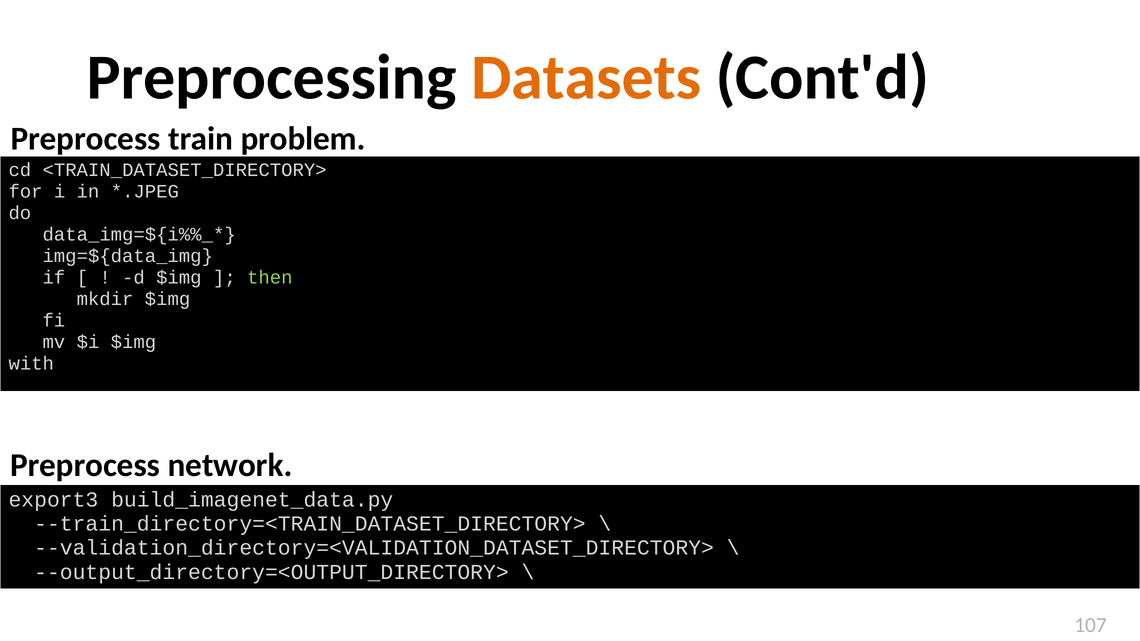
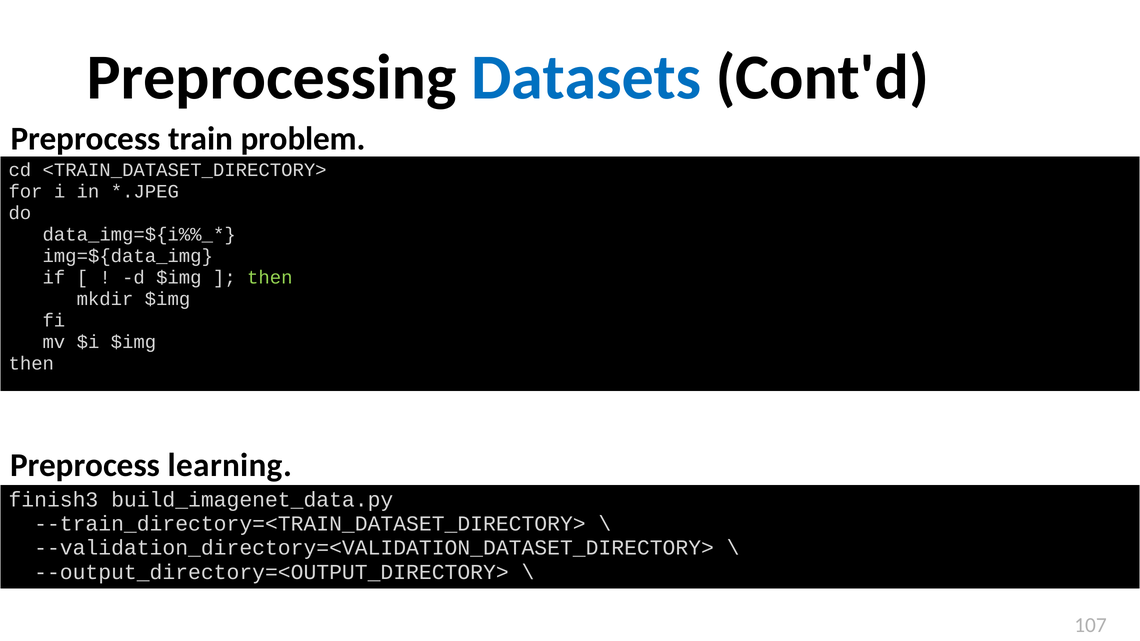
Datasets colour: orange -> blue
with at (31, 364): with -> then
network: network -> learning
export3: export3 -> finish3
